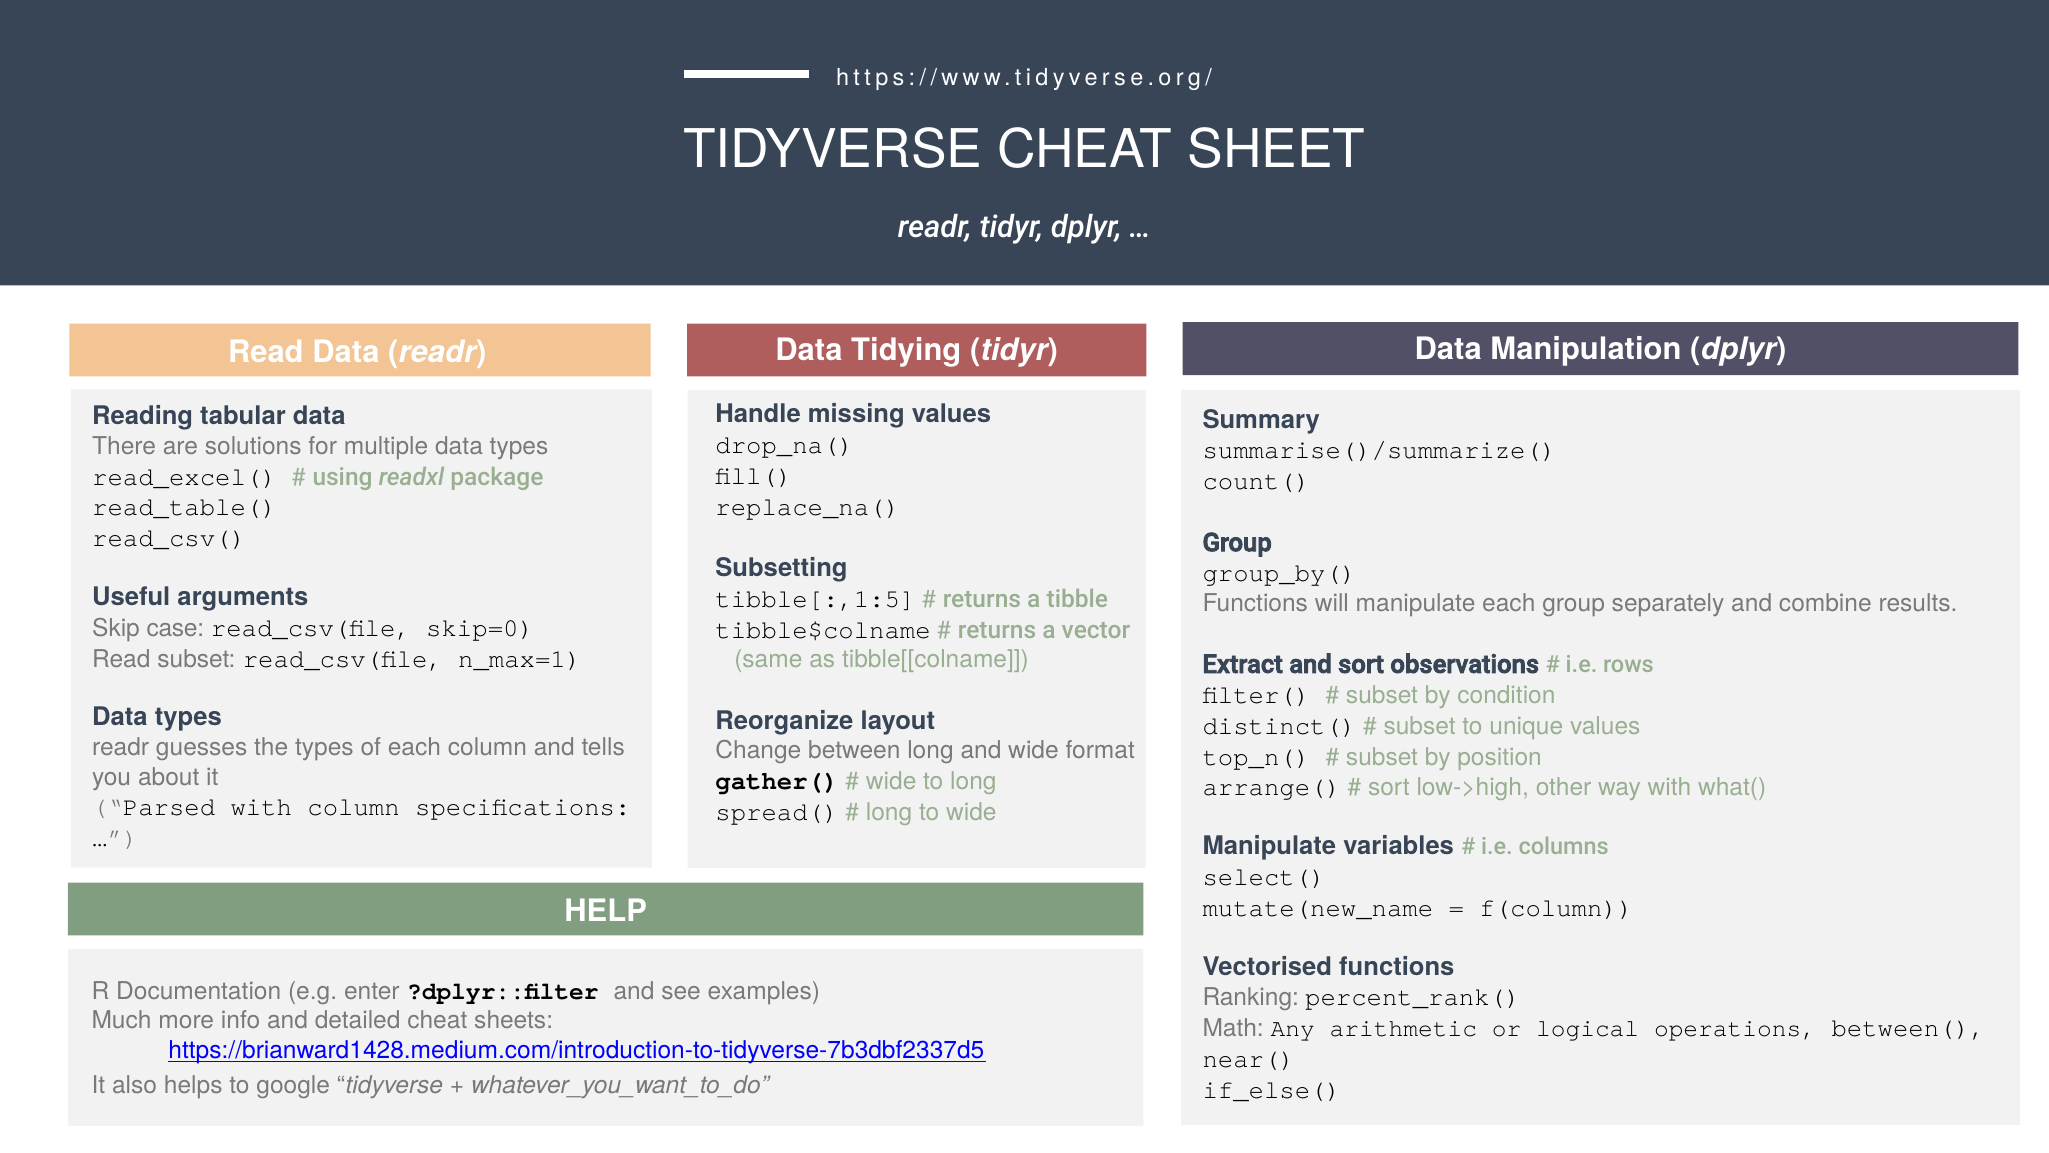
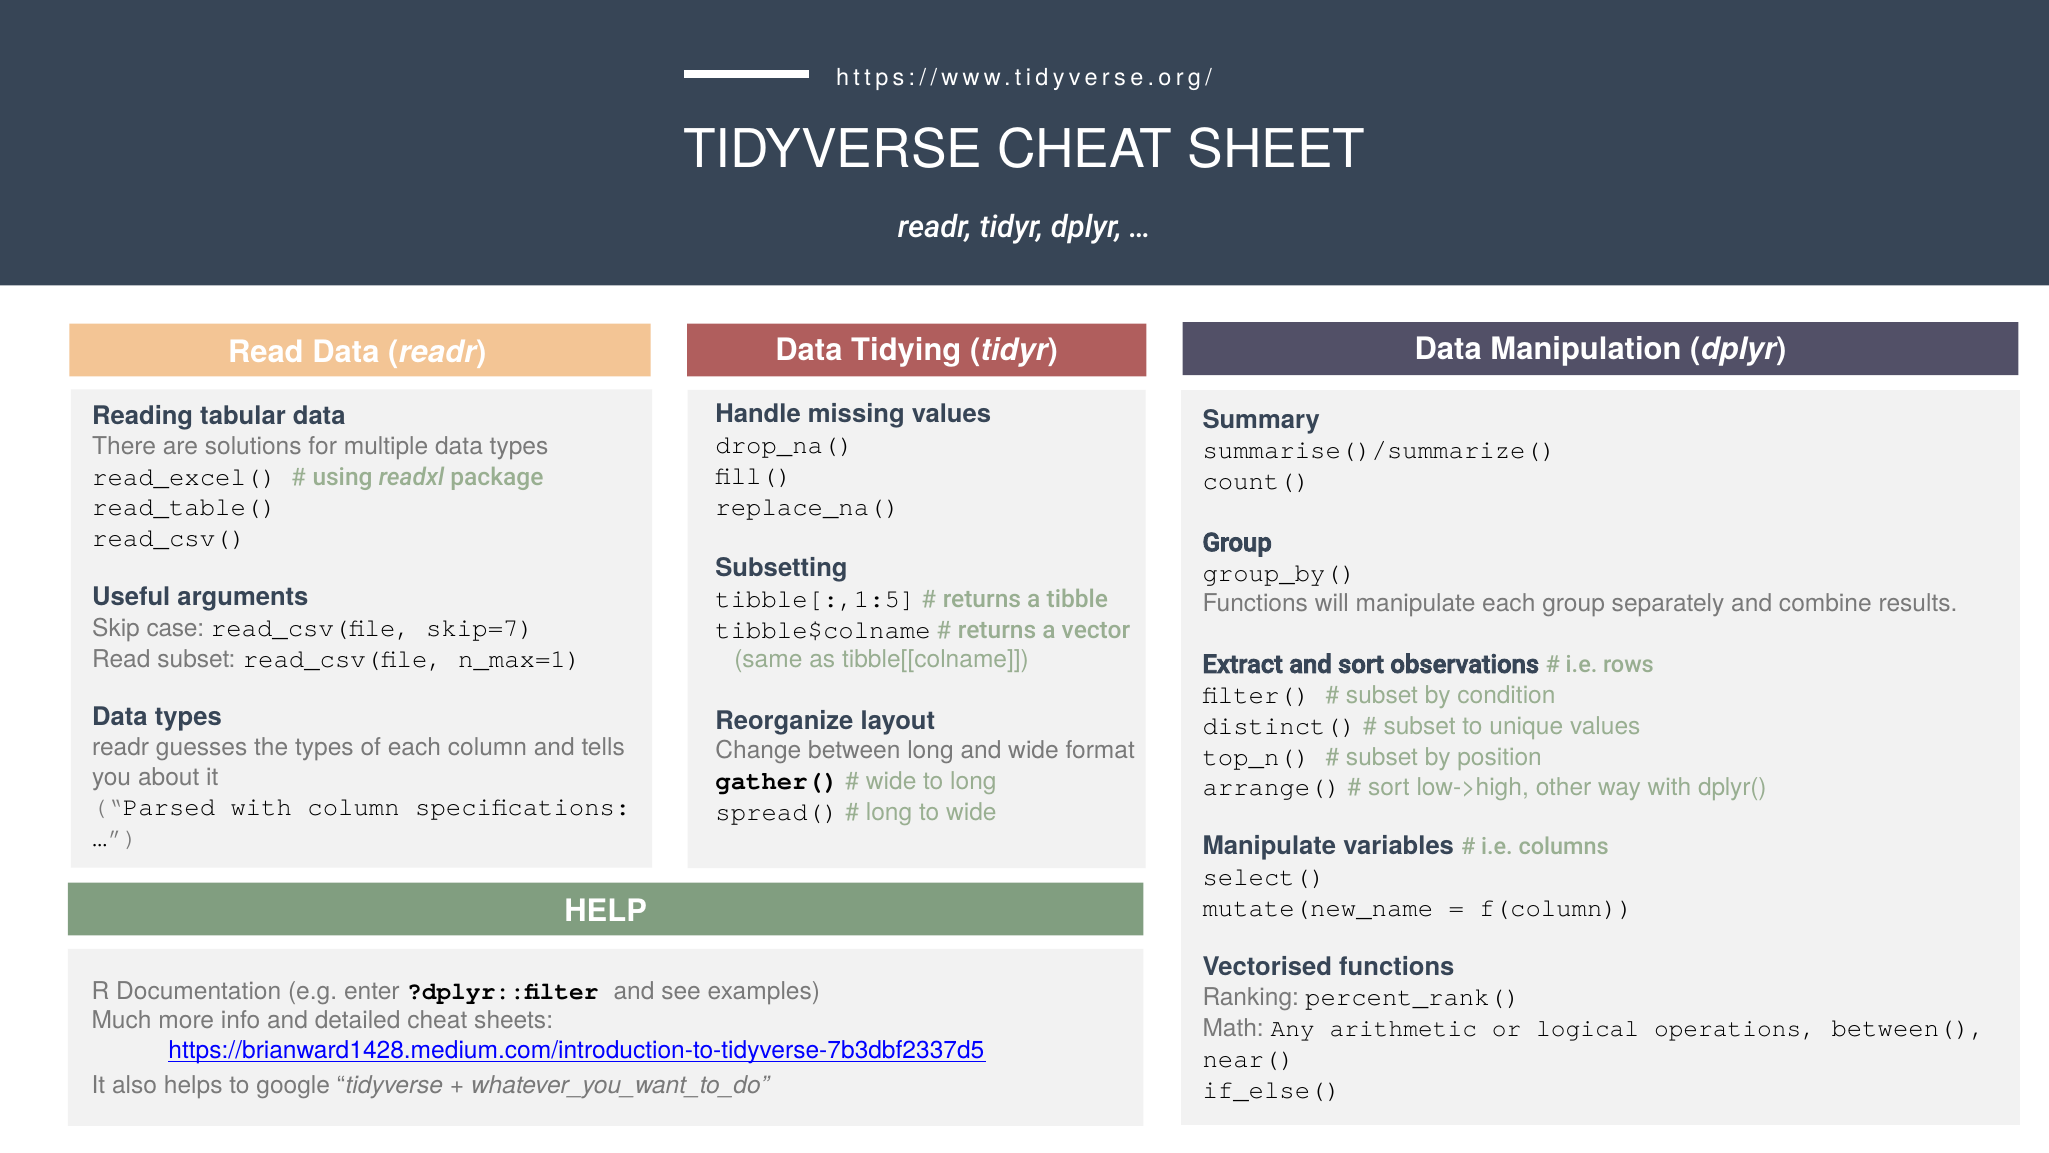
skip=0: skip=0 -> skip=7
what(: what( -> dplyr(
